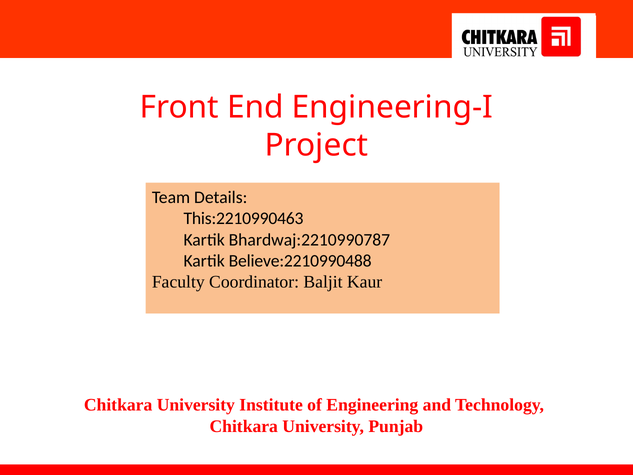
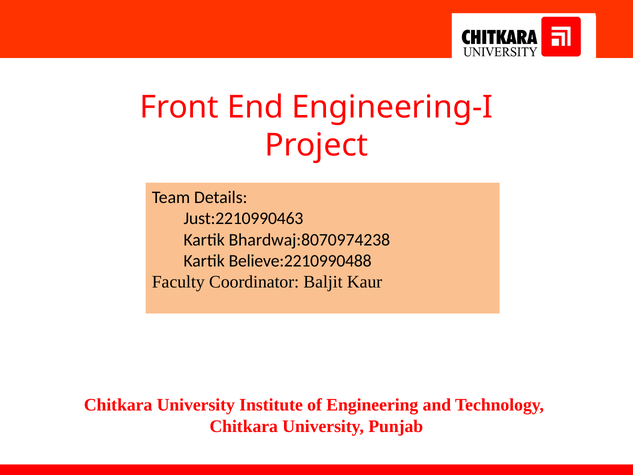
This:2210990463: This:2210990463 -> Just:2210990463
Bhardwaj:2210990787: Bhardwaj:2210990787 -> Bhardwaj:8070974238
